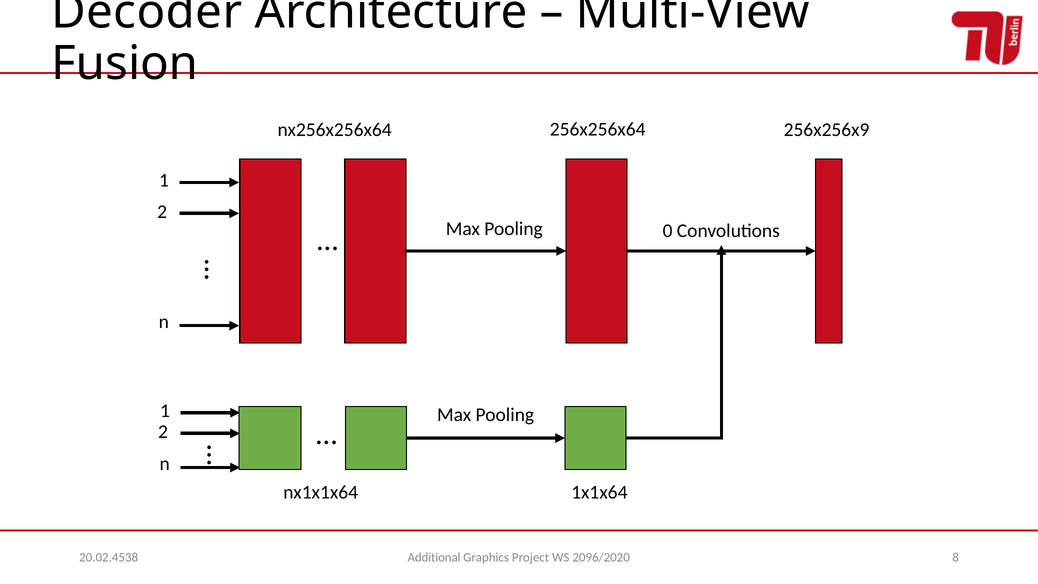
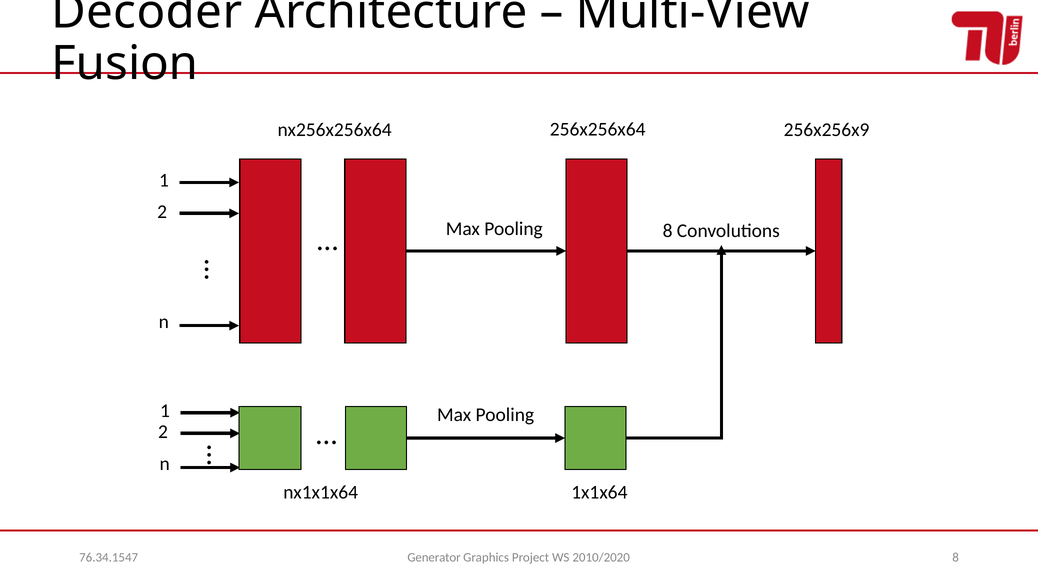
Pooling 0: 0 -> 8
Additional: Additional -> Generator
2096/2020: 2096/2020 -> 2010/2020
20.02.4538: 20.02.4538 -> 76.34.1547
